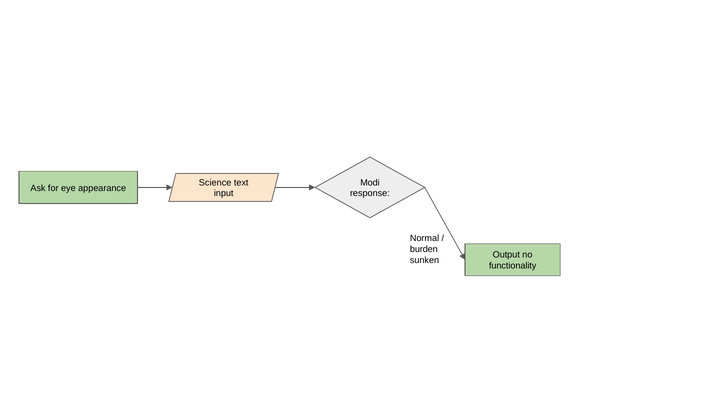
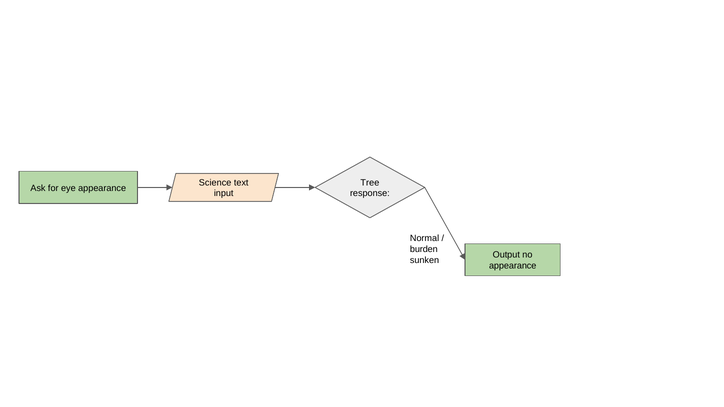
Modi: Modi -> Tree
functionality at (513, 266): functionality -> appearance
